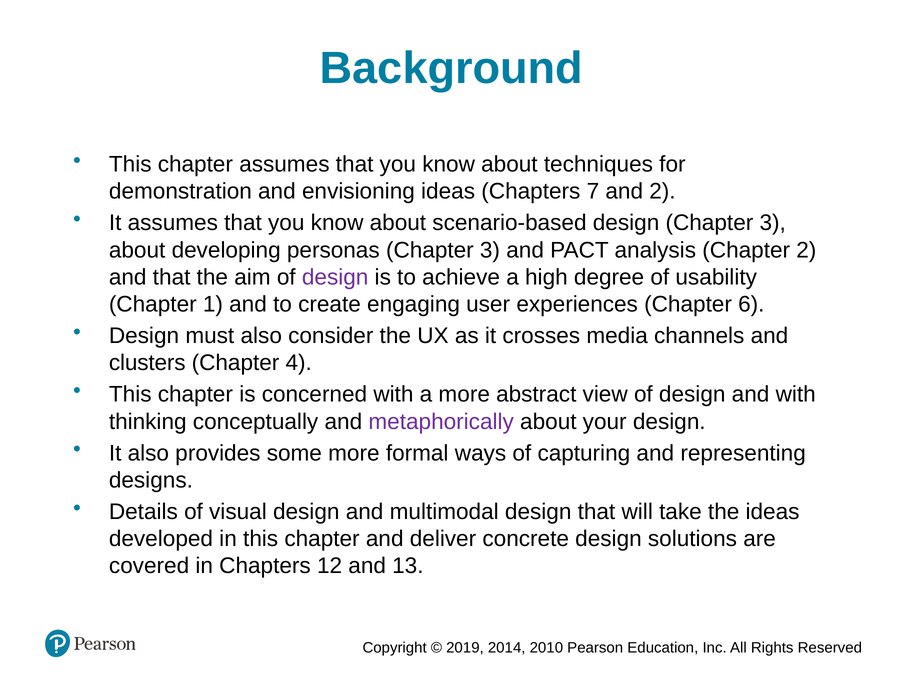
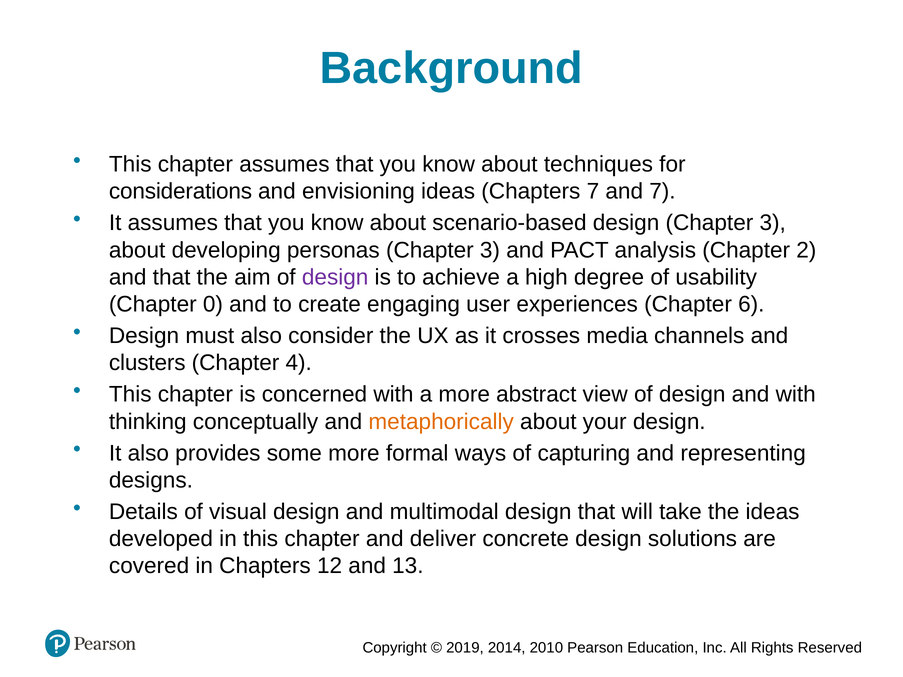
demonstration: demonstration -> considerations
and 2: 2 -> 7
1: 1 -> 0
metaphorically colour: purple -> orange
